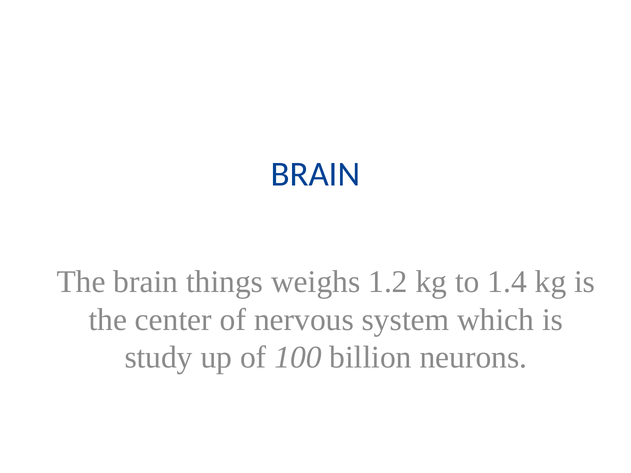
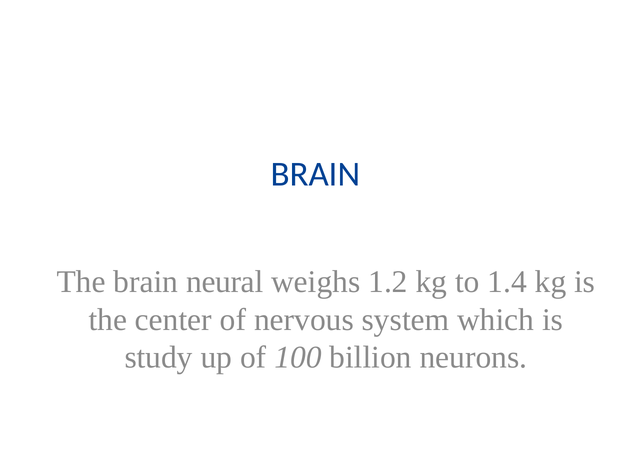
things: things -> neural
